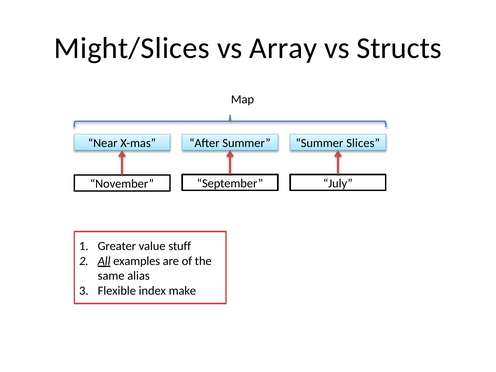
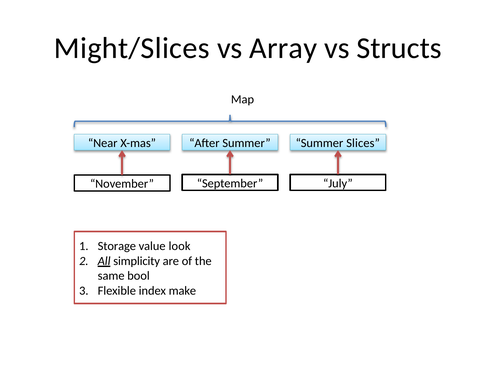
Greater: Greater -> Storage
stuff: stuff -> look
examples: examples -> simplicity
alias: alias -> bool
